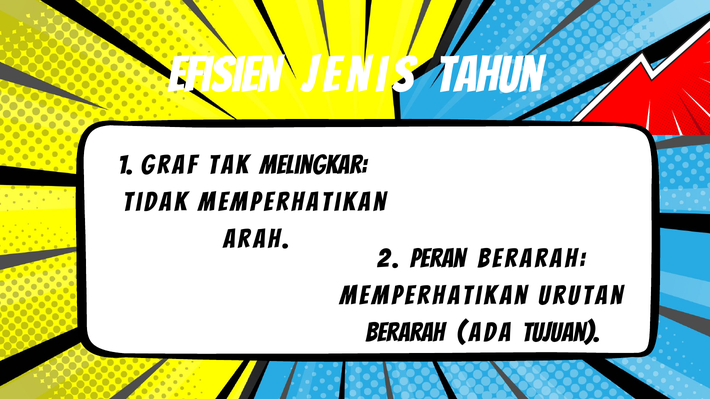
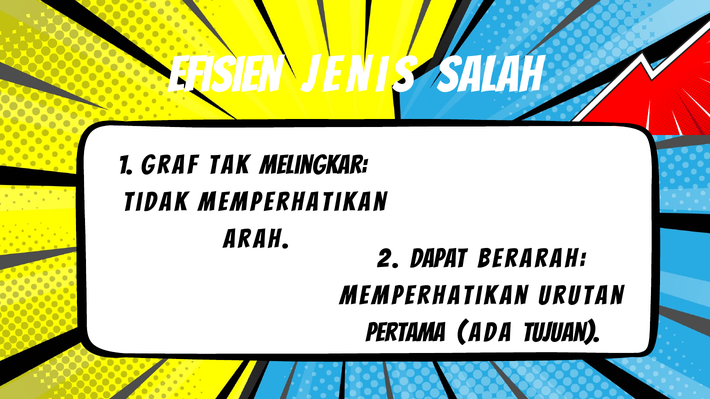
tahun: tahun -> salah
Peran: Peran -> Dapat
berarah at (405, 333): berarah -> pertama
